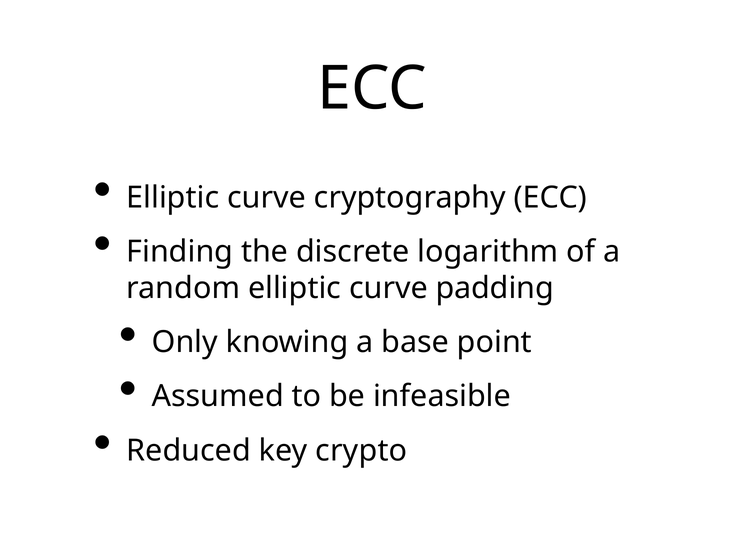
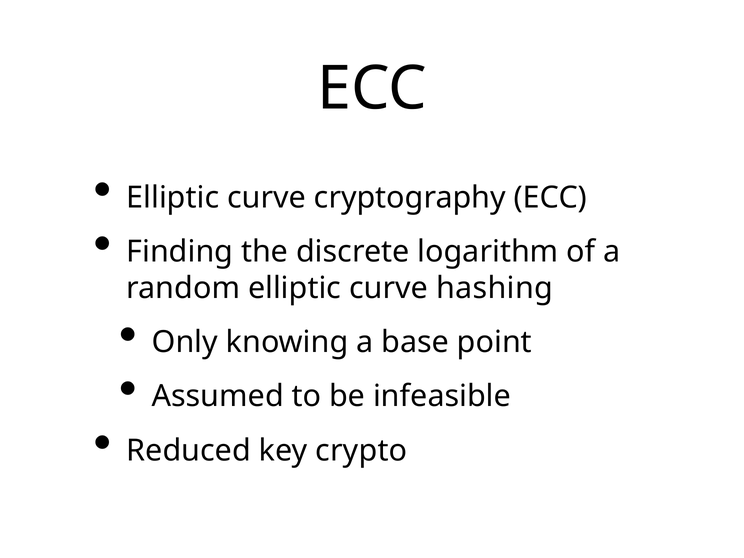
padding: padding -> hashing
